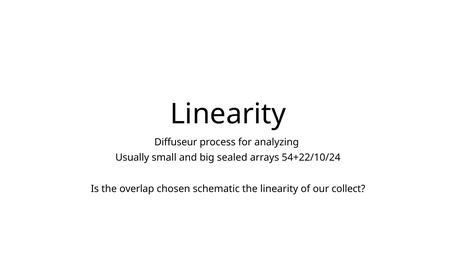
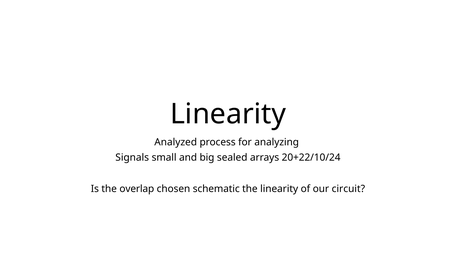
Diffuseur: Diffuseur -> Analyzed
Usually: Usually -> Signals
54+22/10/24: 54+22/10/24 -> 20+22/10/24
collect: collect -> circuit
